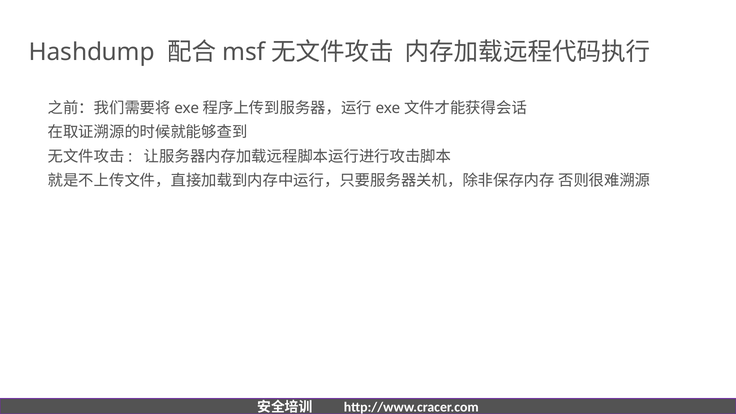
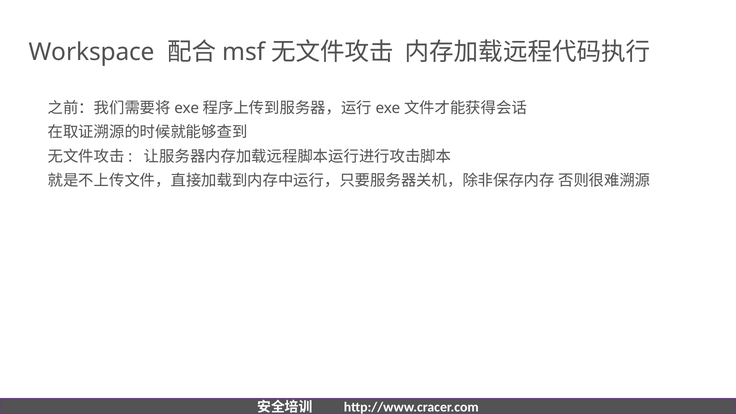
Hashdump: Hashdump -> Workspace
